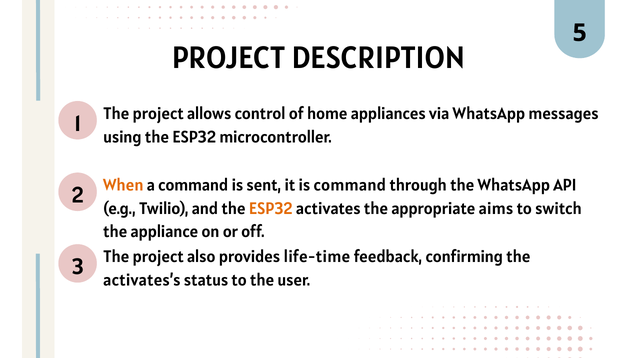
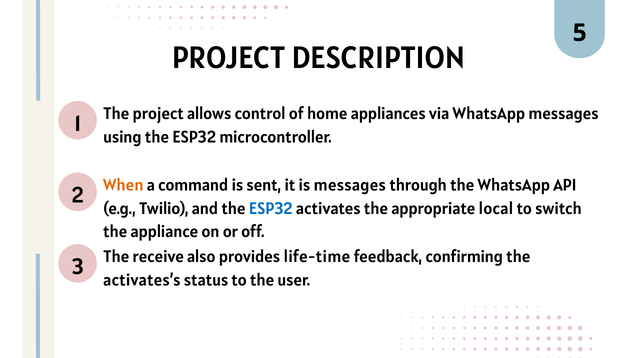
is command: command -> messages
ESP32 at (271, 209) colour: orange -> blue
aims: aims -> local
project at (158, 257): project -> receive
